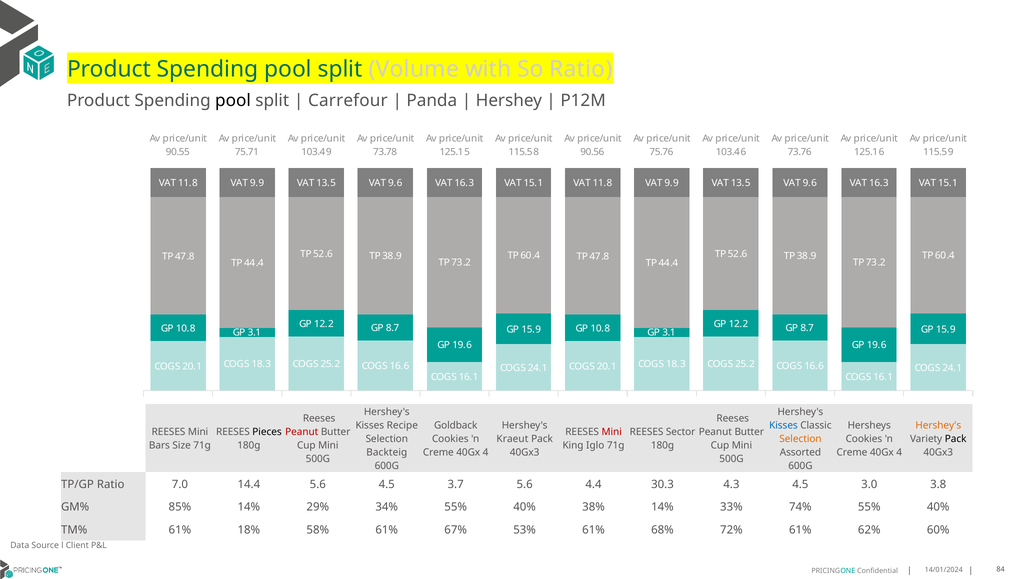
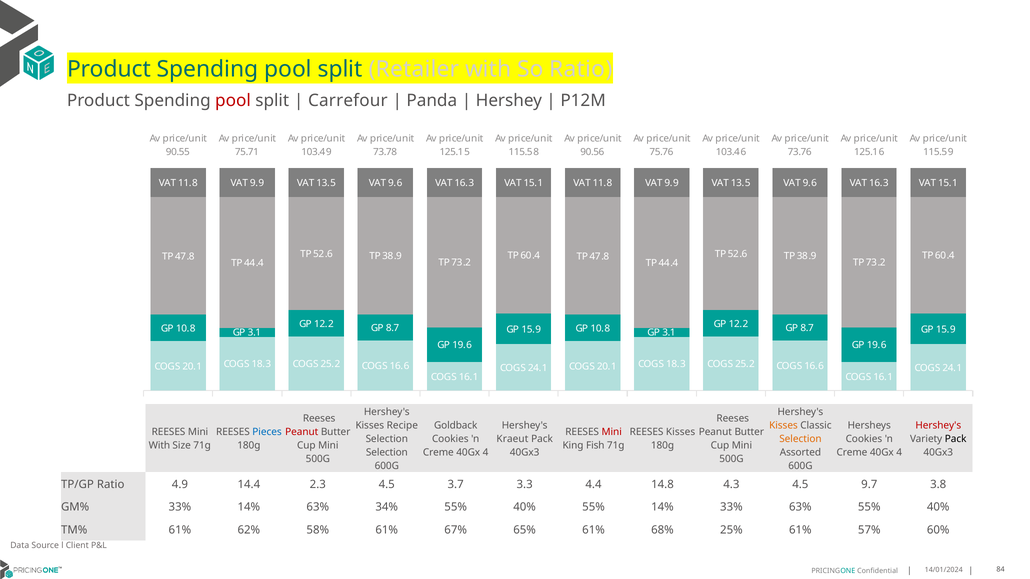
Volume: Volume -> Retailer
pool at (233, 100) colour: black -> red
Kisses at (783, 426) colour: blue -> orange
Hershey's at (938, 426) colour: orange -> red
Pieces colour: black -> blue
REESES Sector: Sector -> Kisses
Bars at (159, 446): Bars -> With
Iglo: Iglo -> Fish
Backteig at (387, 453): Backteig -> Selection
7.0: 7.0 -> 4.9
14.4 5.6: 5.6 -> 2.3
3.7 5.6: 5.6 -> 3.3
30.3: 30.3 -> 14.8
3.0: 3.0 -> 9.7
GM% 85%: 85% -> 33%
14% 29%: 29% -> 63%
40% 38%: 38% -> 55%
33% 74%: 74% -> 63%
18%: 18% -> 62%
53%: 53% -> 65%
72%: 72% -> 25%
62%: 62% -> 57%
